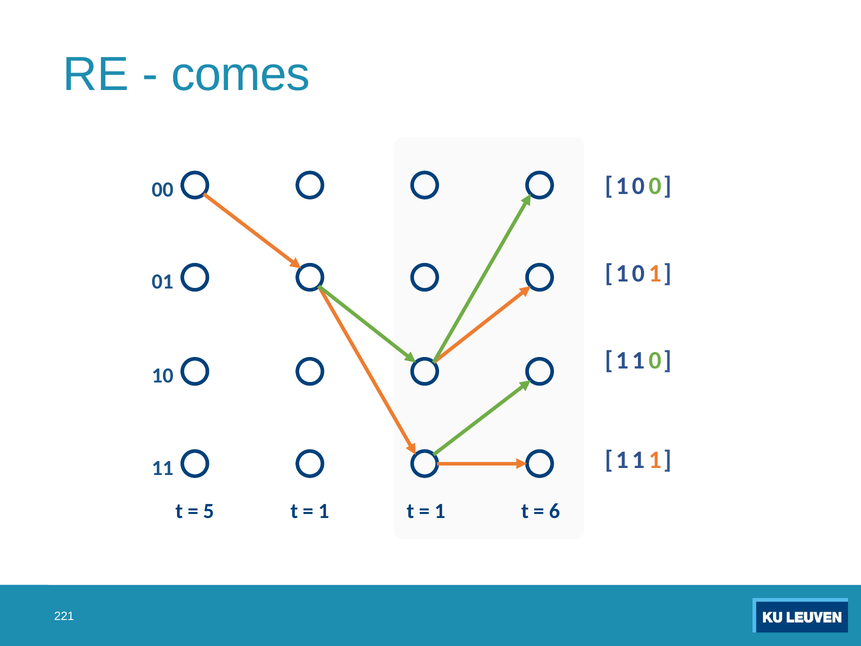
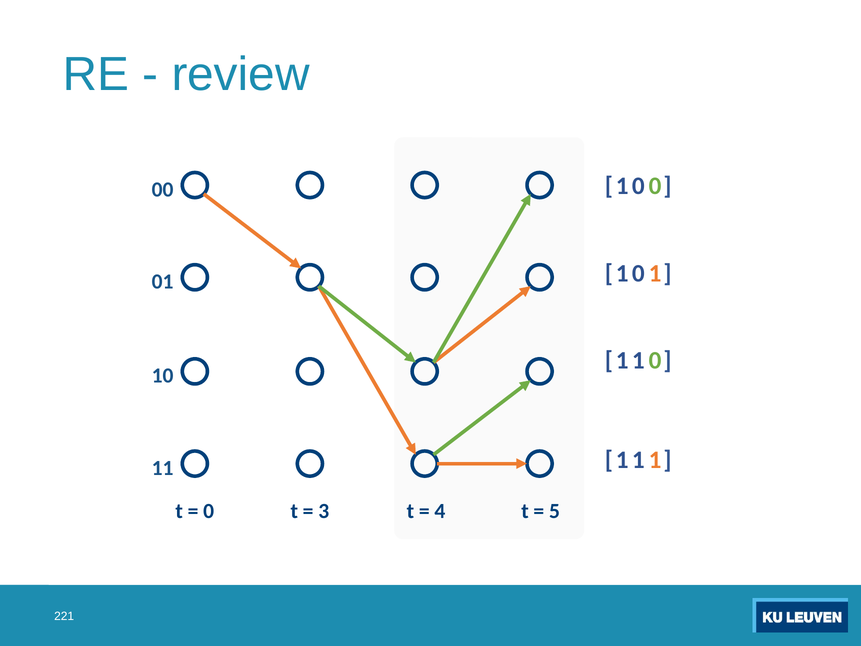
comes: comes -> review
5: 5 -> 0
1 at (324, 511): 1 -> 3
1 at (440, 511): 1 -> 4
6: 6 -> 5
